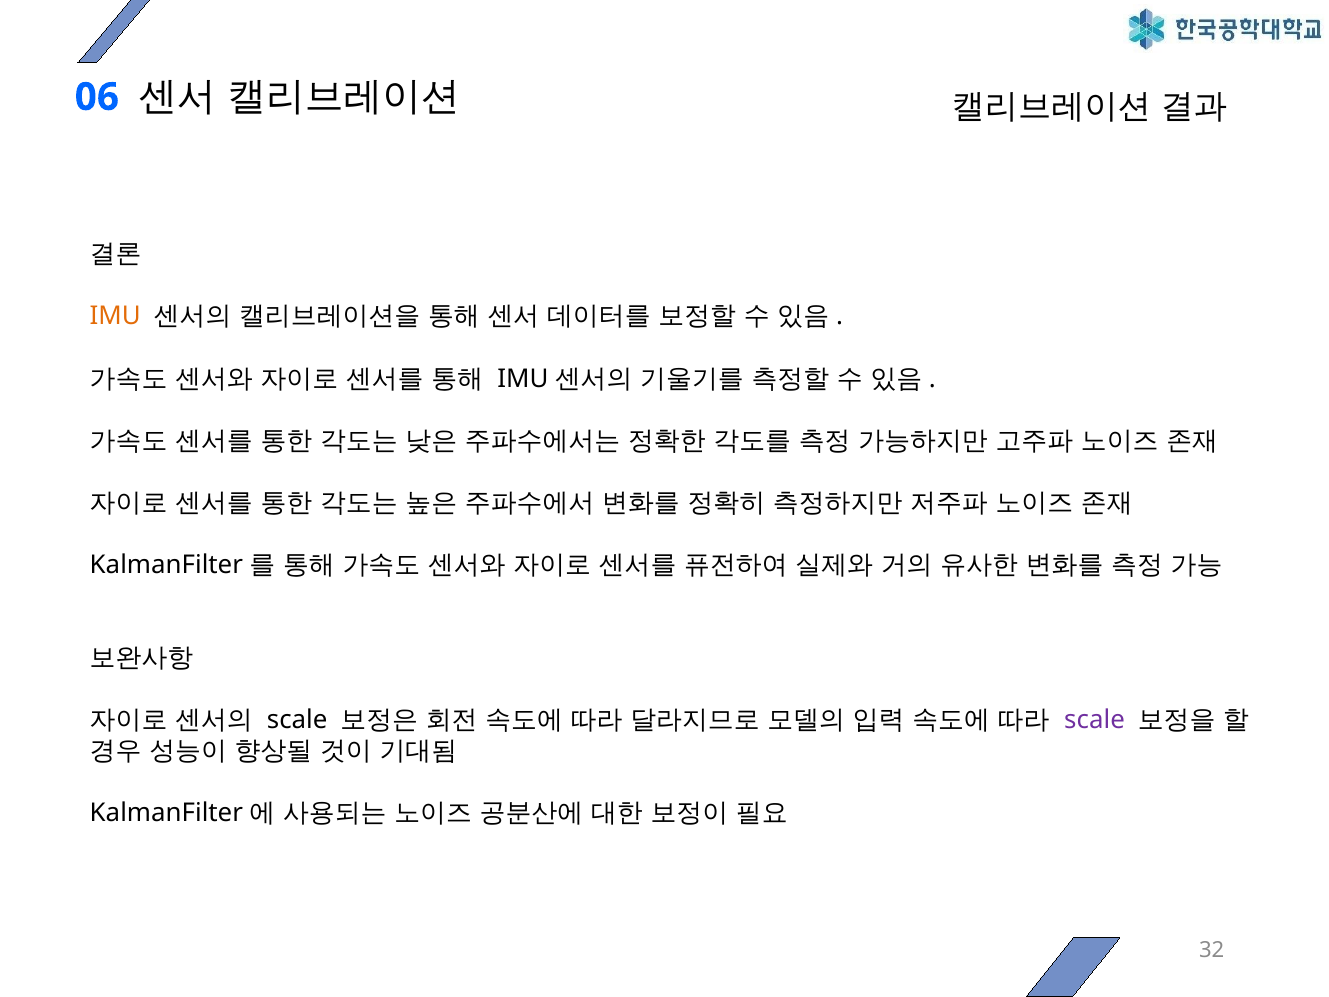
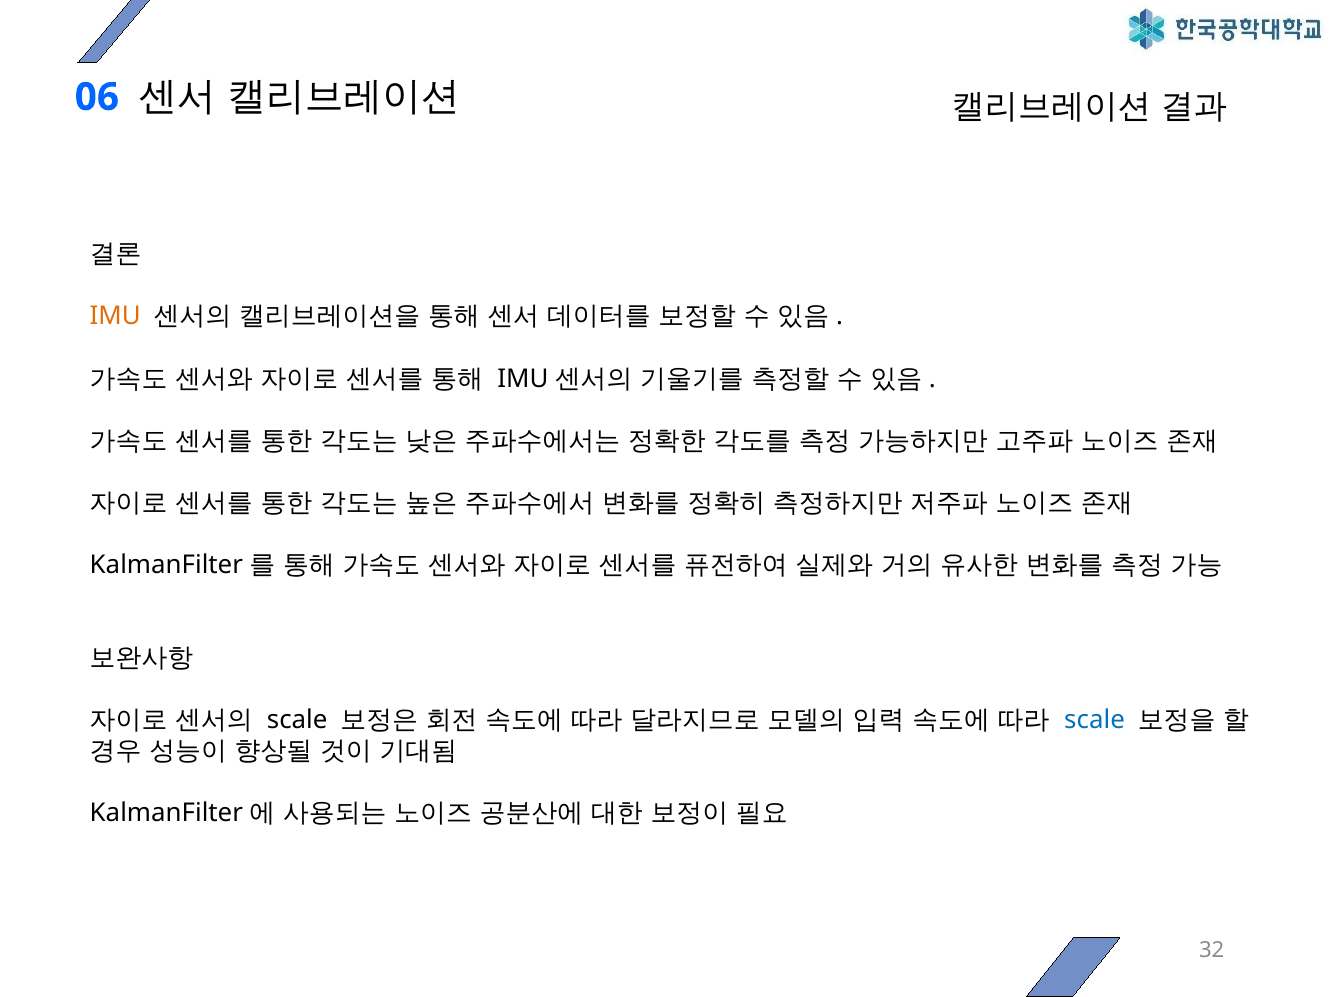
scale at (1095, 720) colour: purple -> blue
